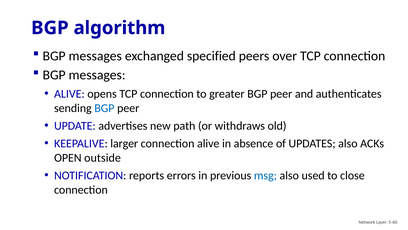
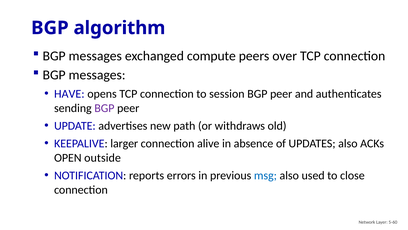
specified: specified -> compute
ALIVE at (69, 94): ALIVE -> HAVE
greater: greater -> session
BGP at (104, 108) colour: blue -> purple
